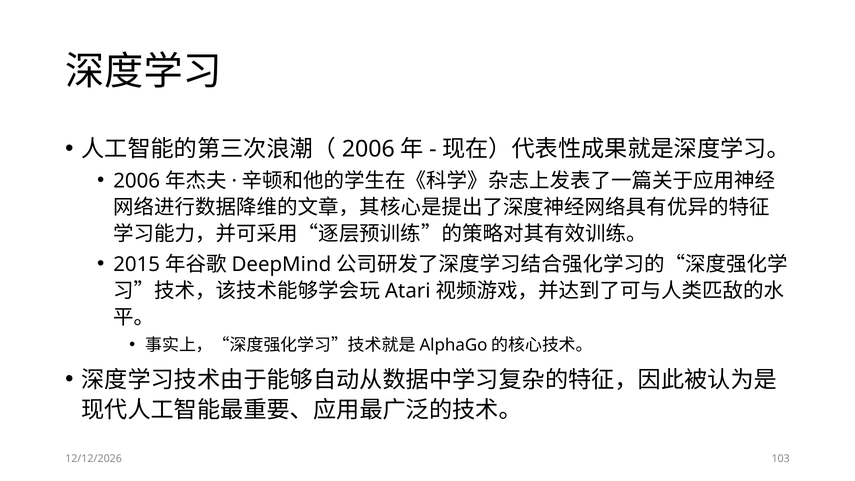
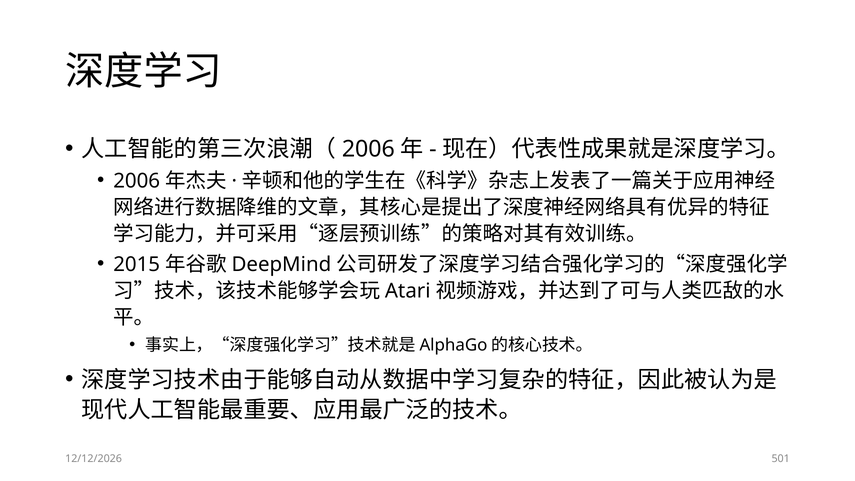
103: 103 -> 501
